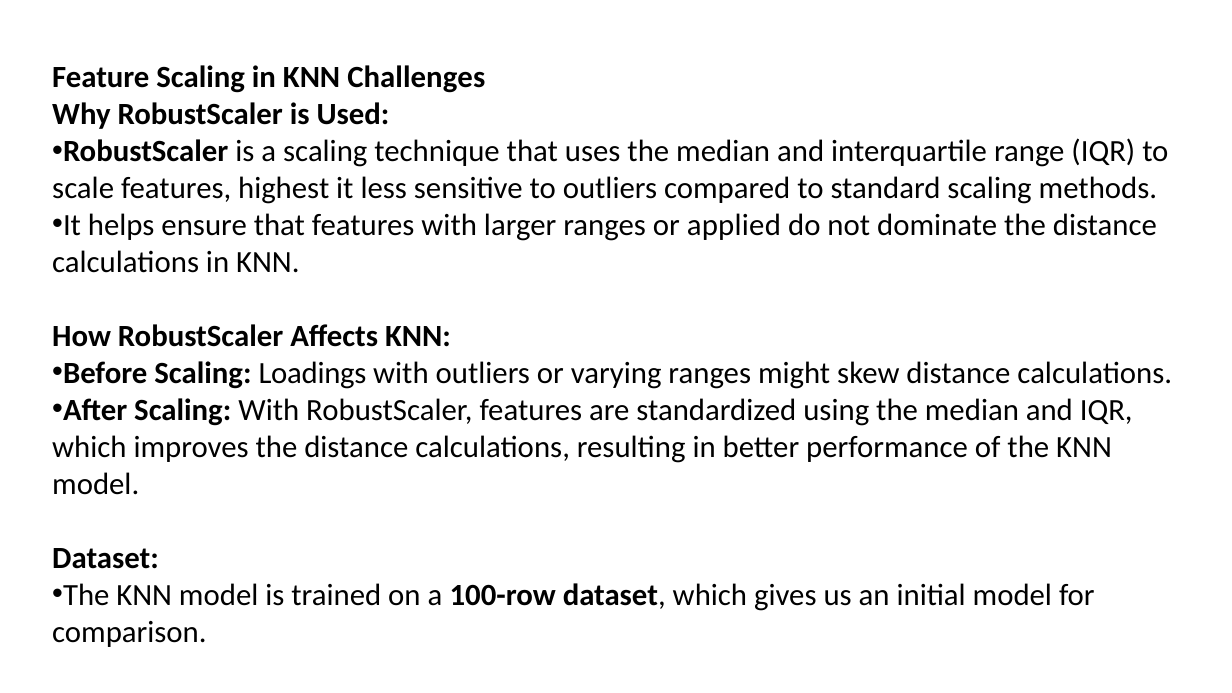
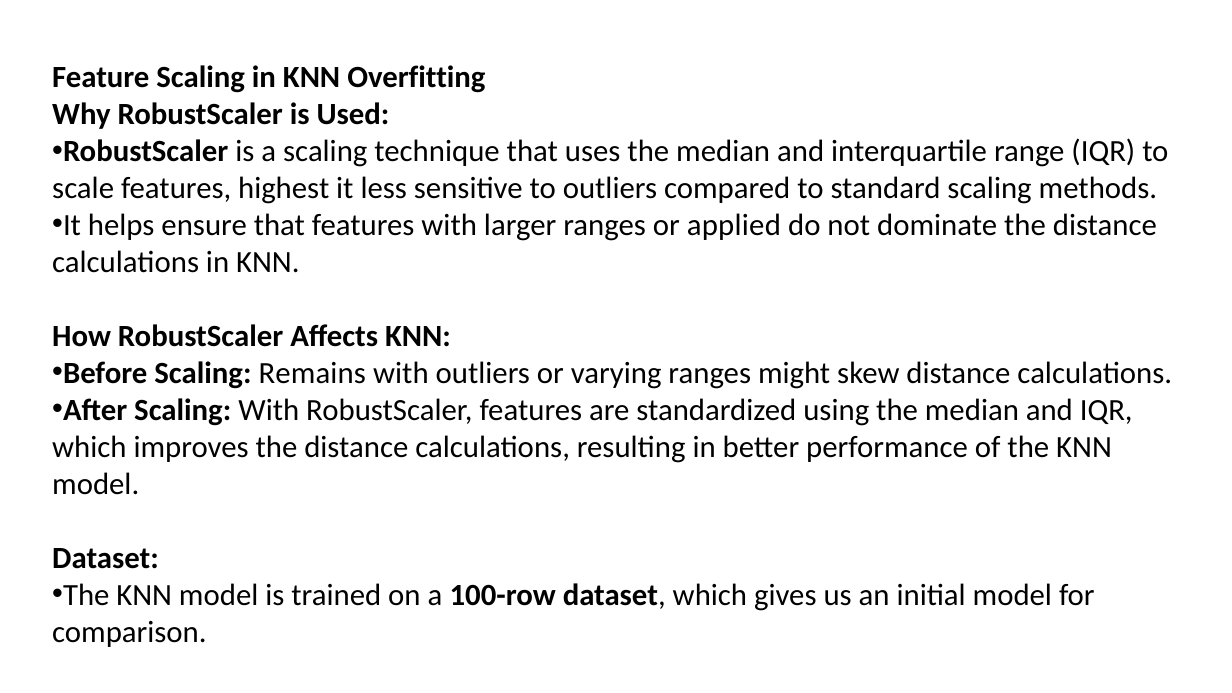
Challenges: Challenges -> Overfitting
Loadings: Loadings -> Remains
